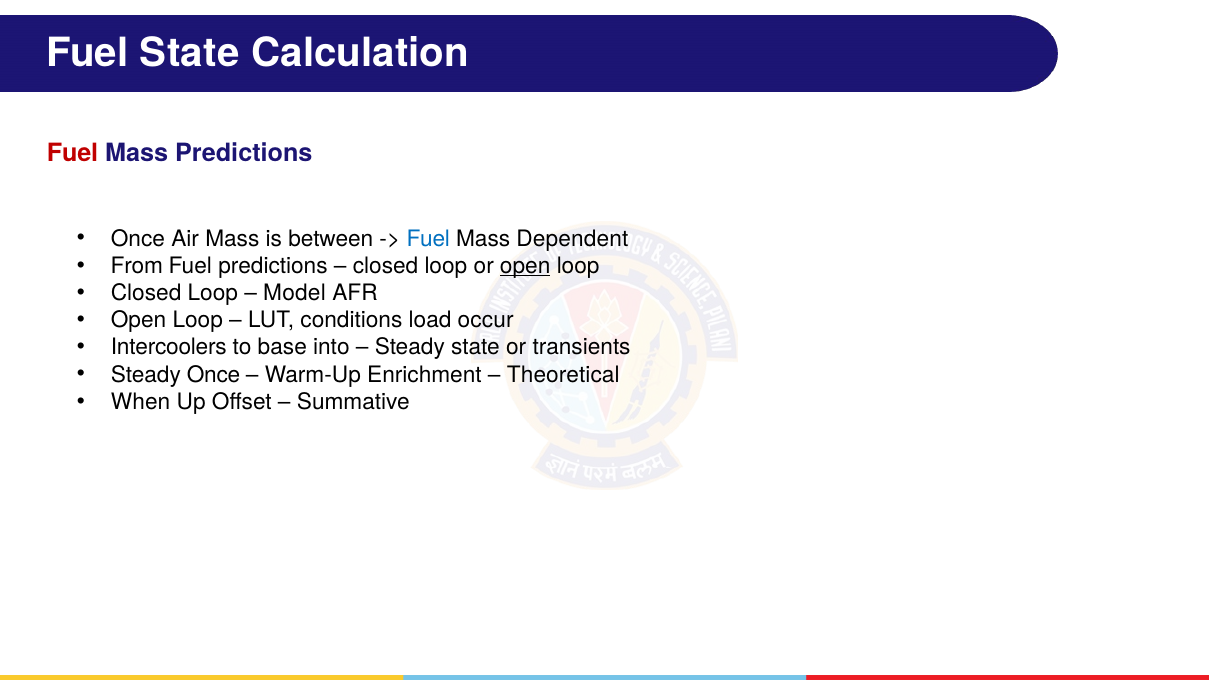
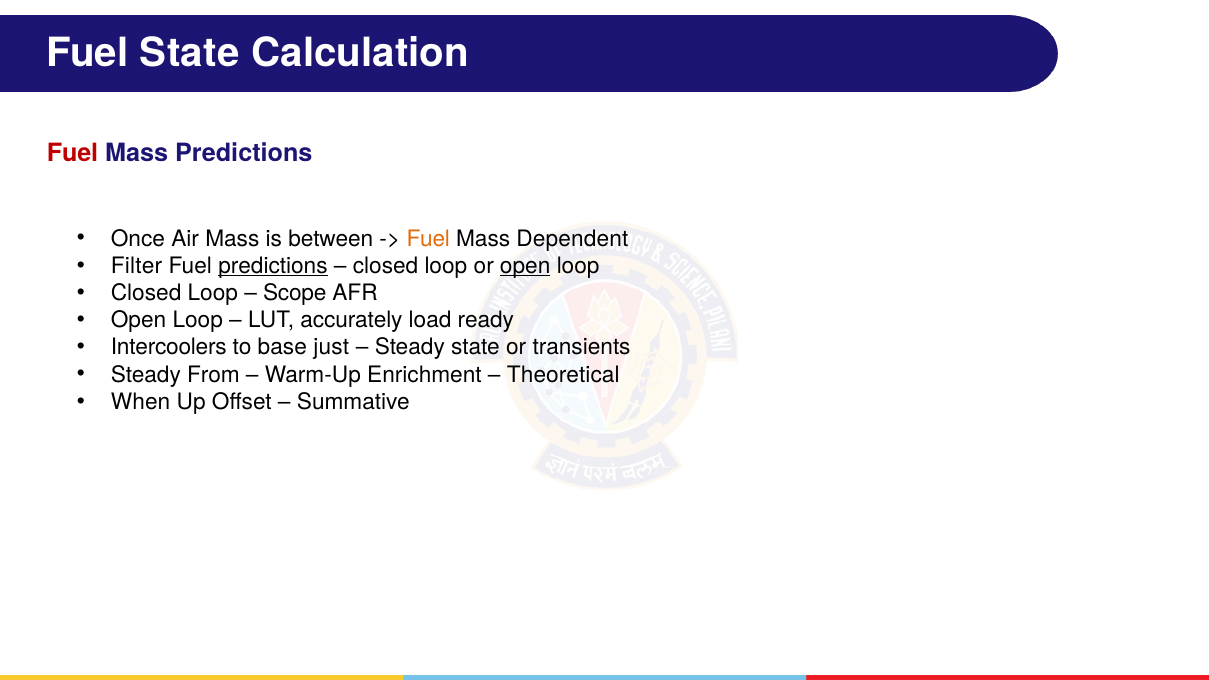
Fuel at (428, 239) colour: blue -> orange
From: From -> Filter
predictions at (273, 266) underline: none -> present
Model: Model -> Scope
conditions: conditions -> accurately
occur: occur -> ready
into: into -> just
Steady Once: Once -> From
